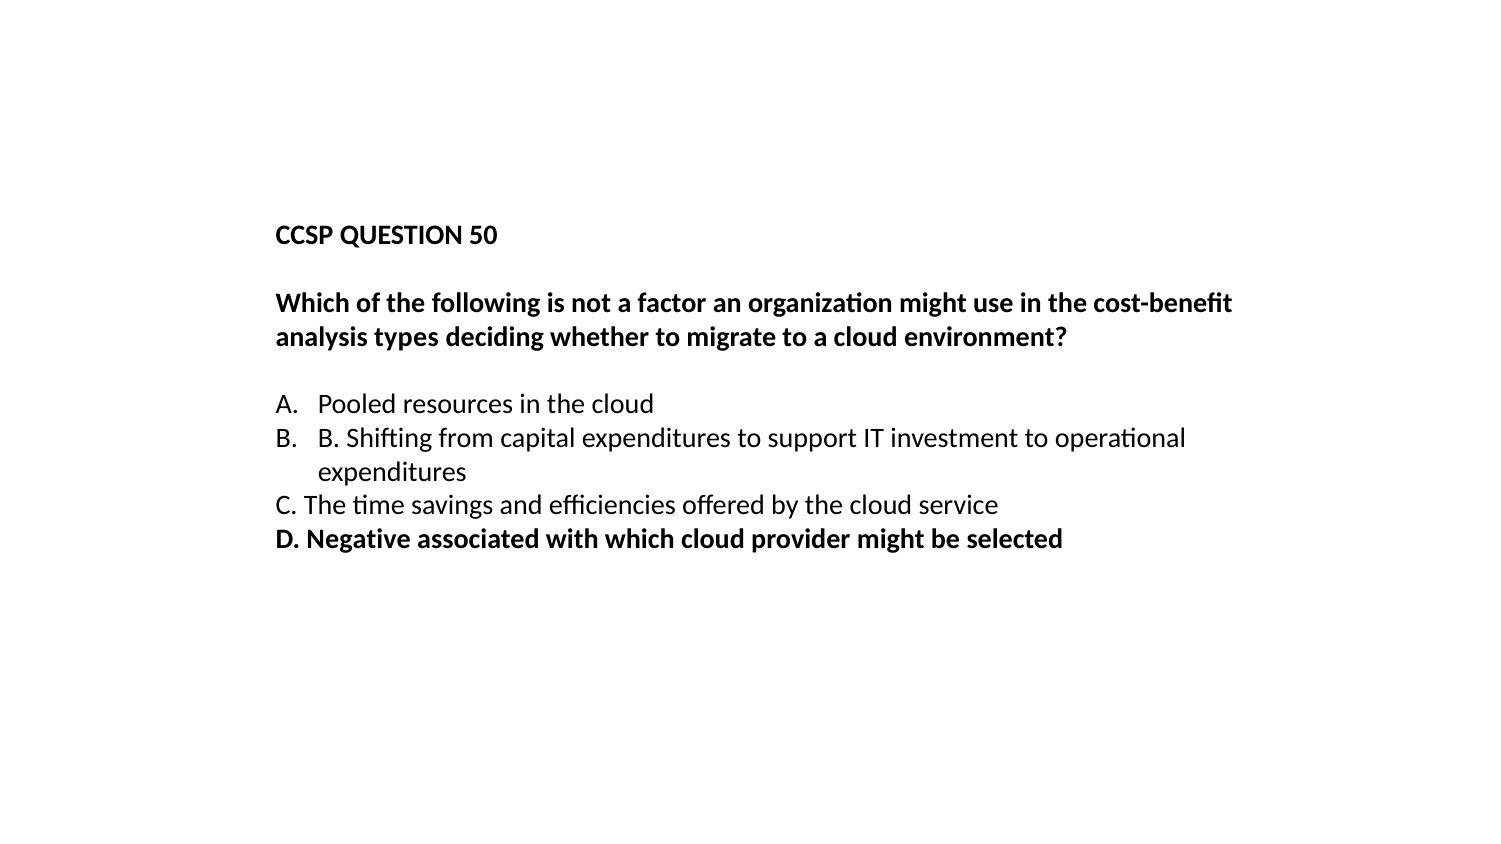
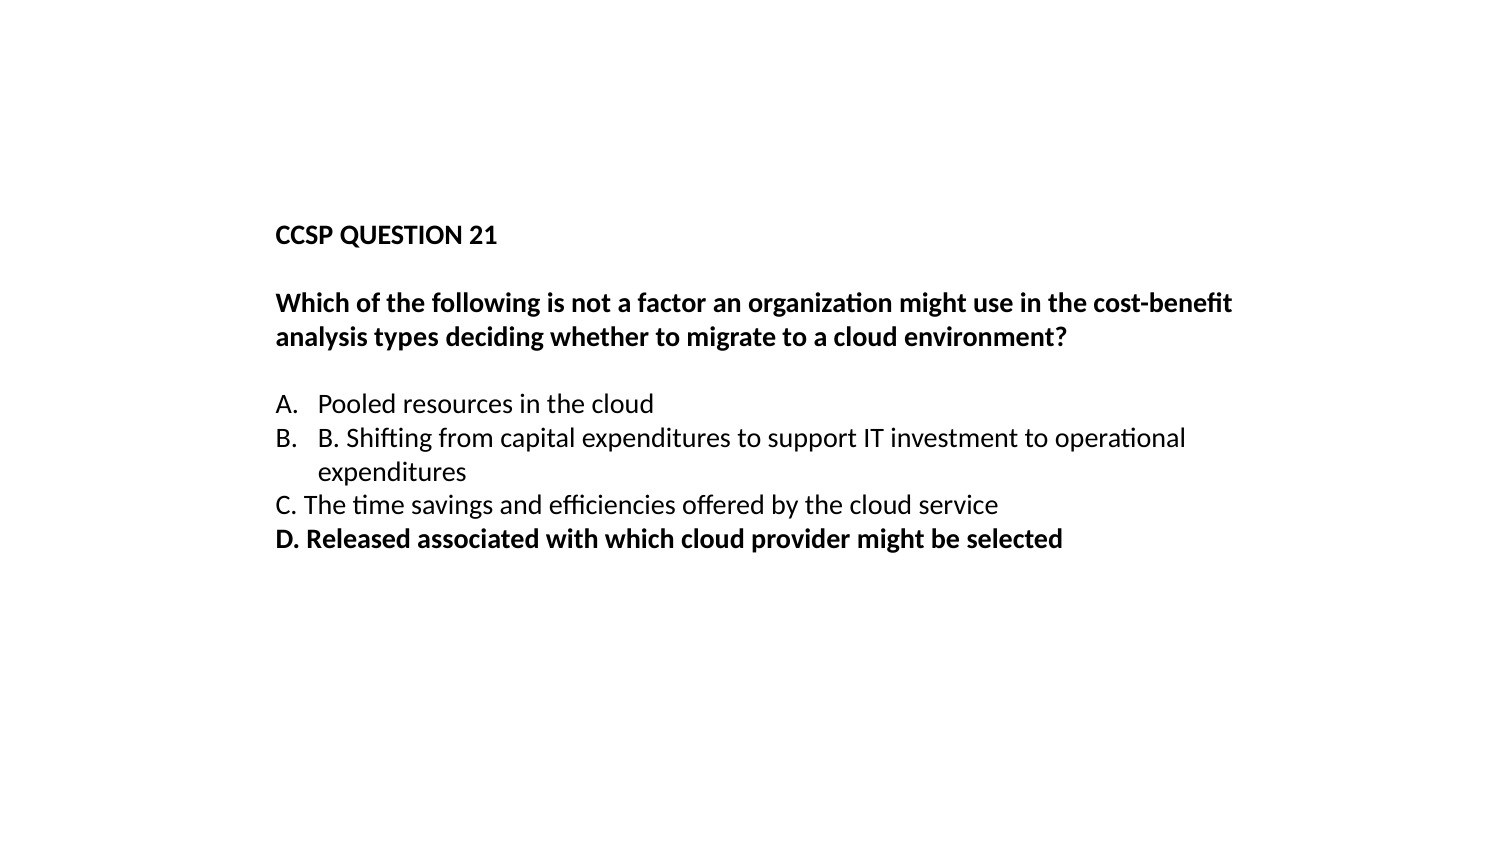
50: 50 -> 21
Negative: Negative -> Released
